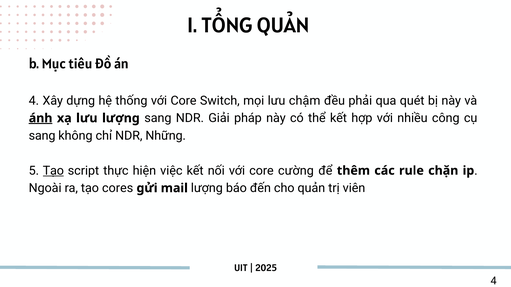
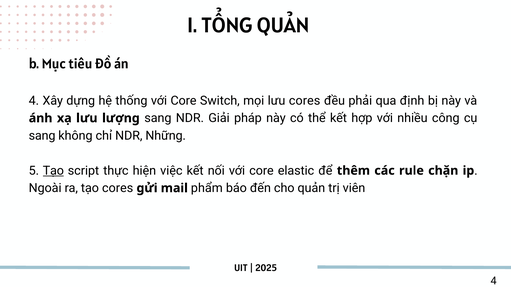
lưu chậm: chậm -> cores
quét: quét -> định
ánh underline: present -> none
cường: cường -> elastic
mail lượng: lượng -> phẩm
